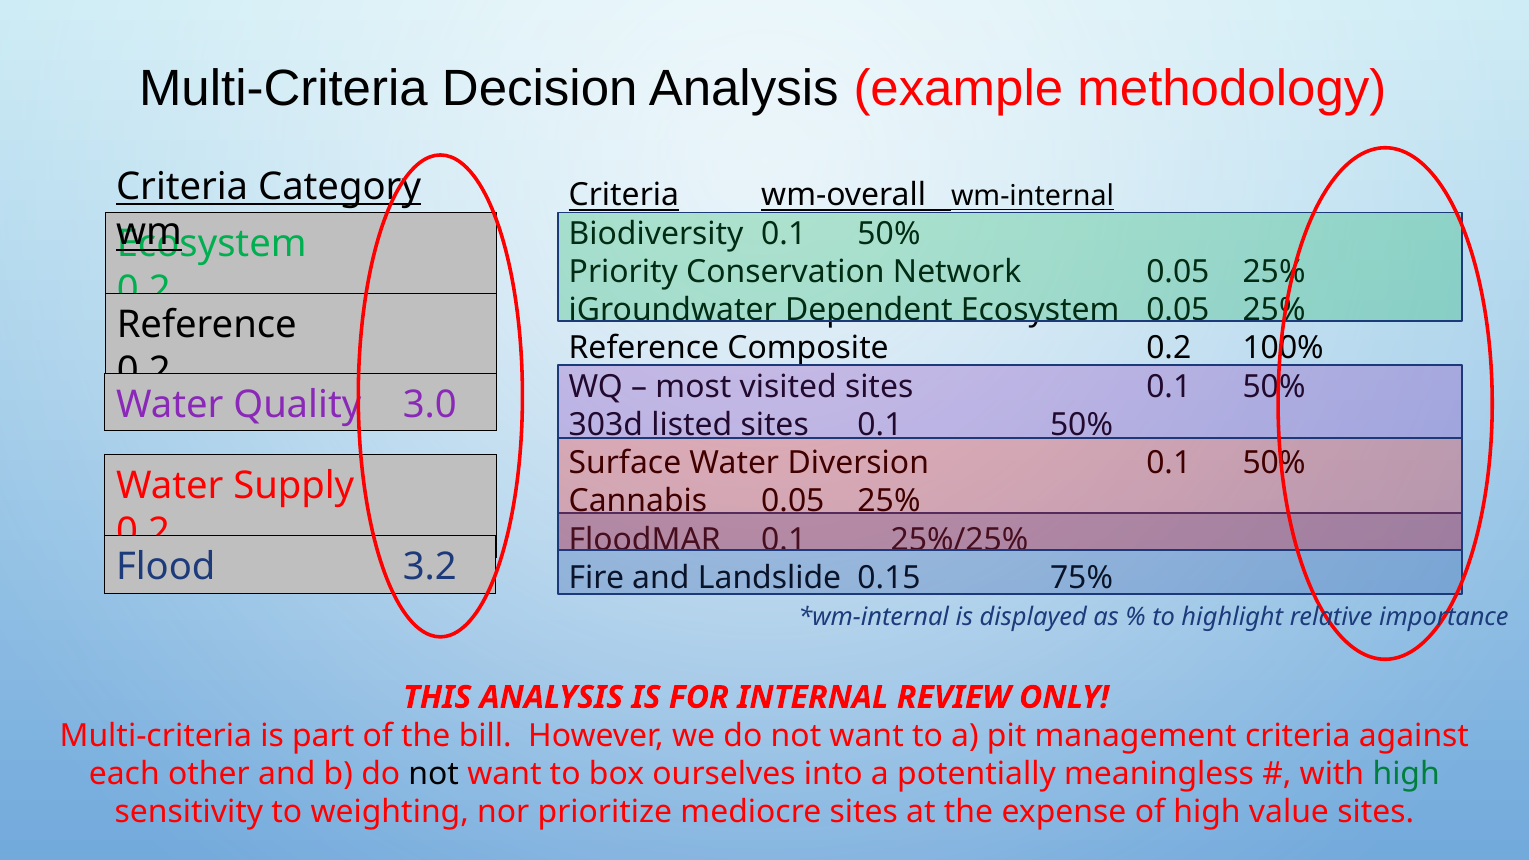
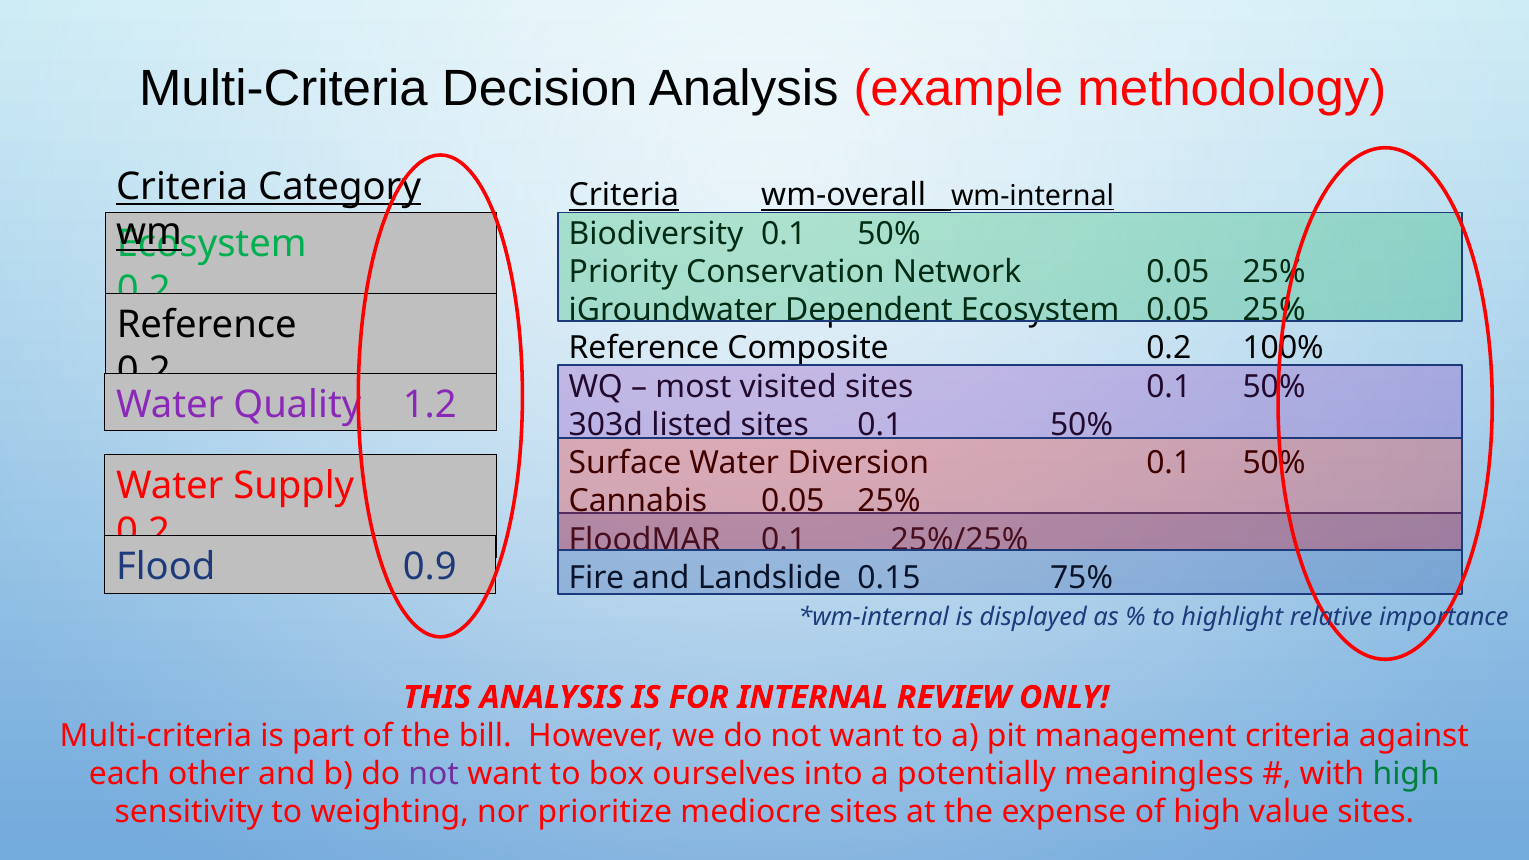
3.0: 3.0 -> 1.2
3.2: 3.2 -> 0.9
not at (434, 774) colour: black -> purple
